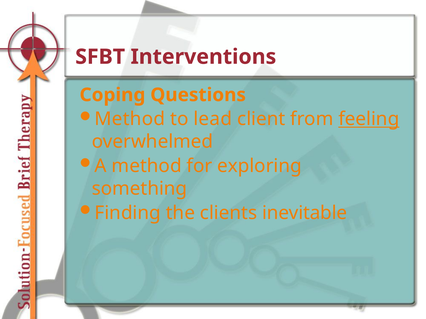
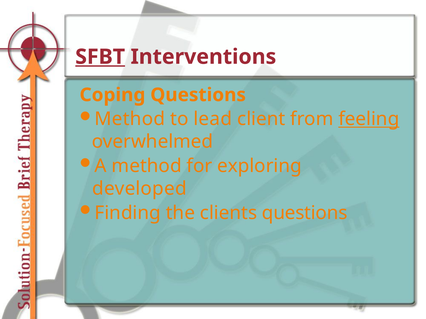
SFBT underline: none -> present
something: something -> developed
clients inevitable: inevitable -> questions
